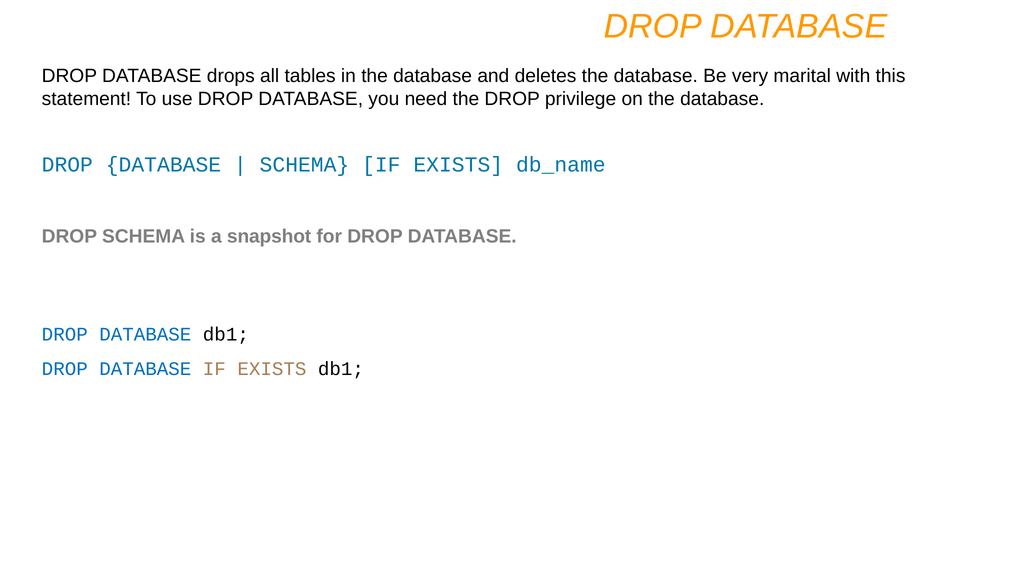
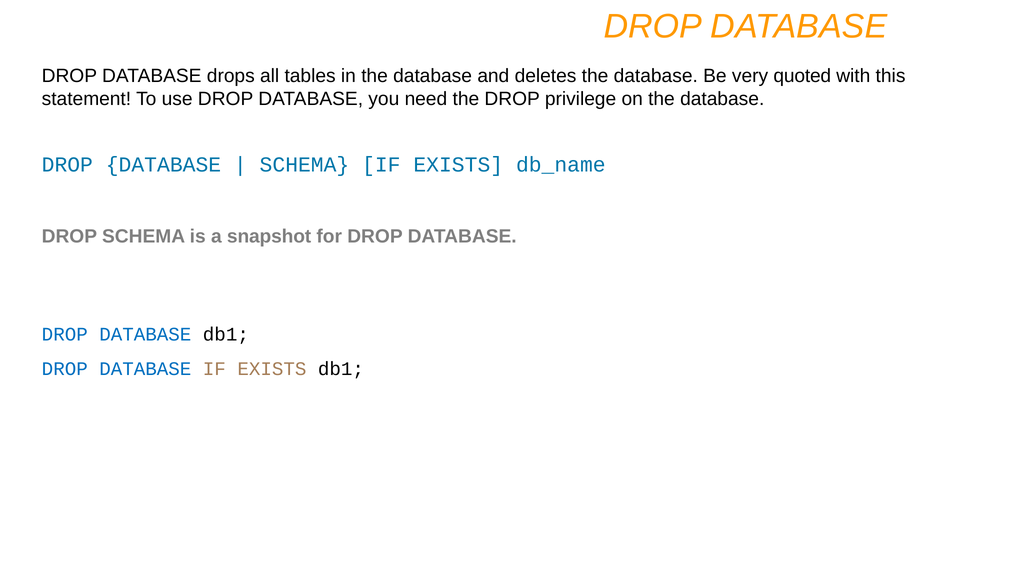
marital: marital -> quoted
